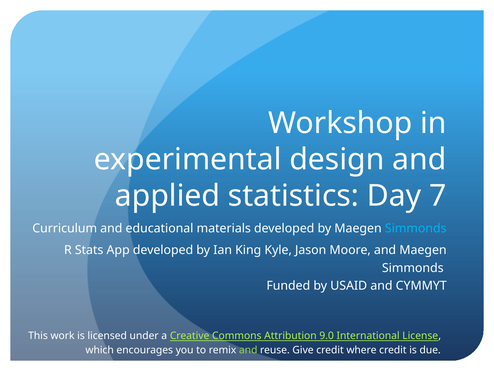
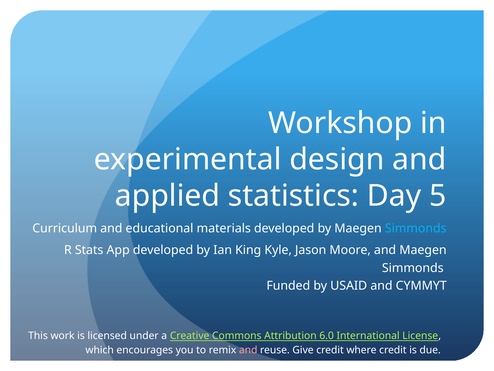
7: 7 -> 5
9.0: 9.0 -> 6.0
and at (248, 350) colour: light green -> pink
